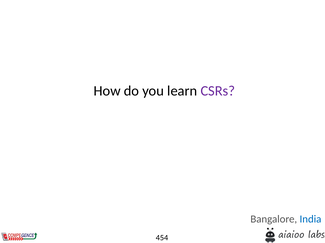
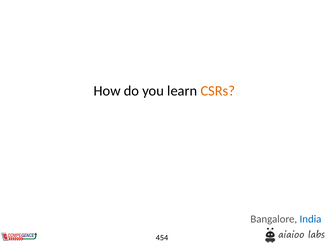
CSRs colour: purple -> orange
